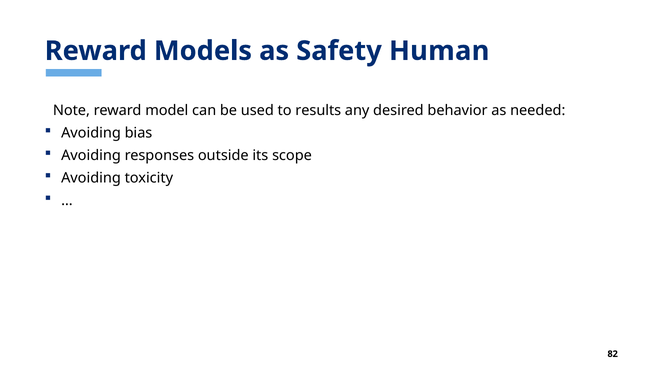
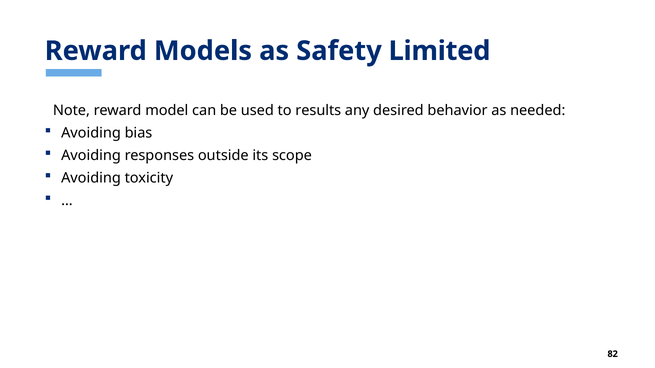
Human: Human -> Limited
